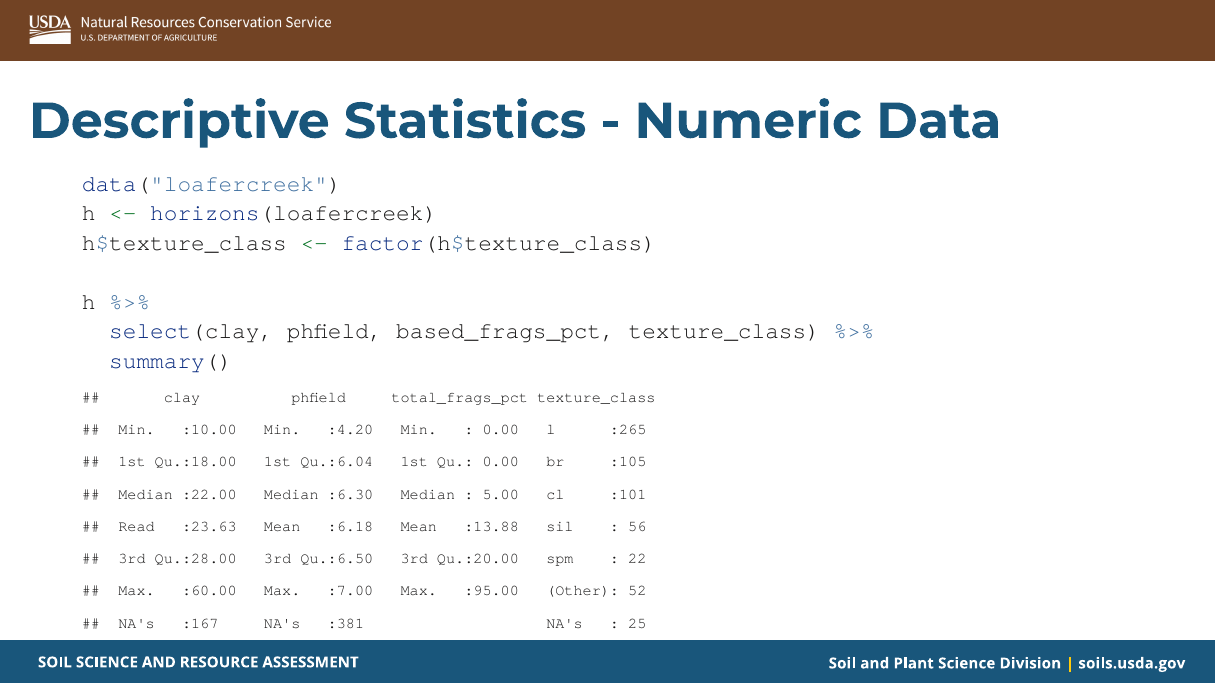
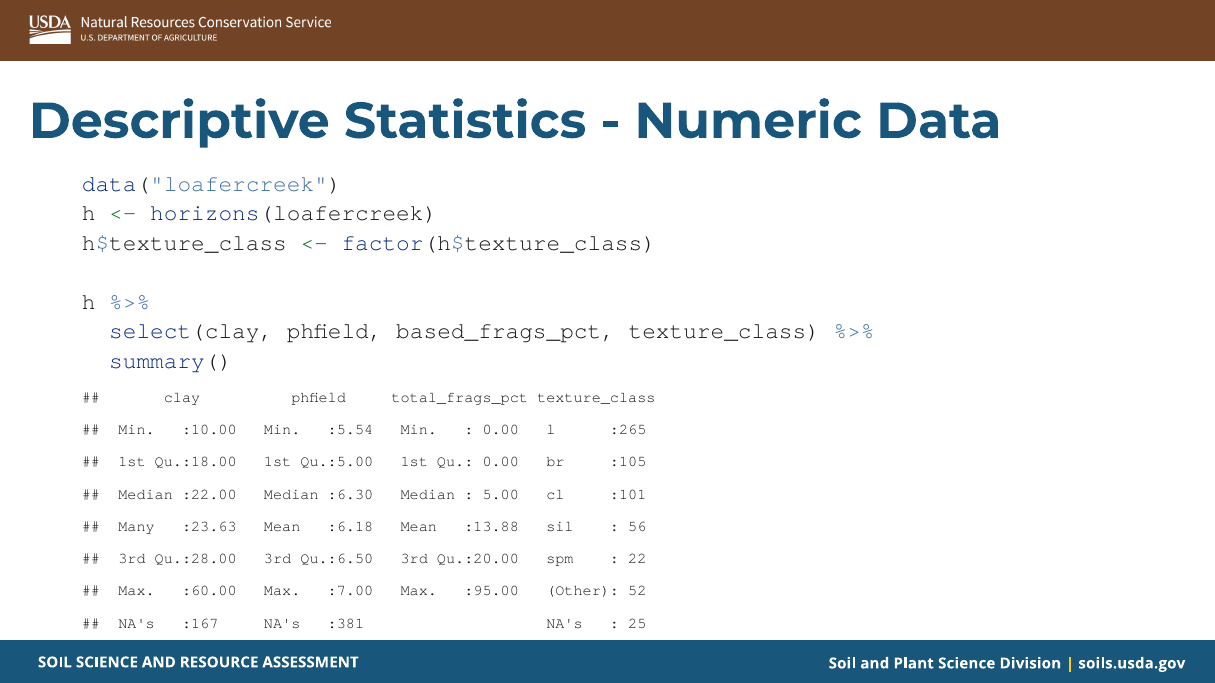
:4.20: :4.20 -> :5.54
Qu.:6.04: Qu.:6.04 -> Qu.:5.00
Read: Read -> Many
